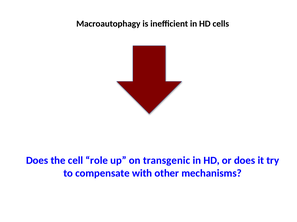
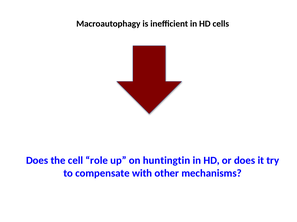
transgenic: transgenic -> huntingtin
